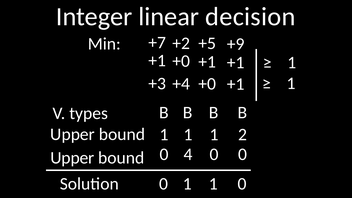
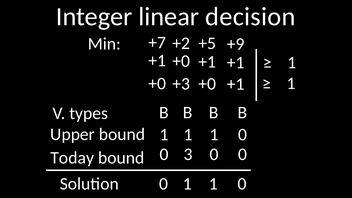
+3 at (157, 83): +3 -> +0
+4: +4 -> +3
1 1 1 2: 2 -> 0
4: 4 -> 3
Upper at (72, 158): Upper -> Today
